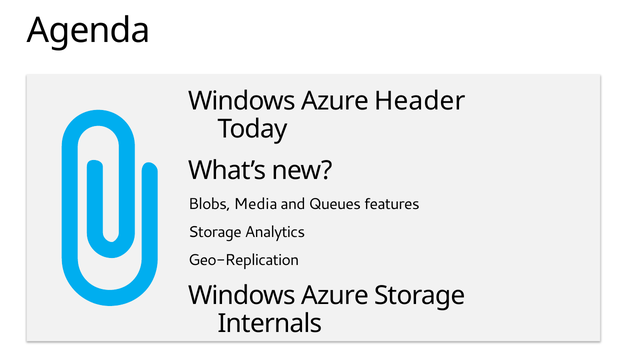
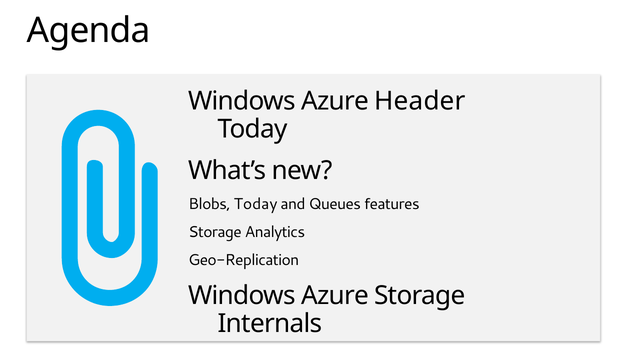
Blobs Media: Media -> Today
